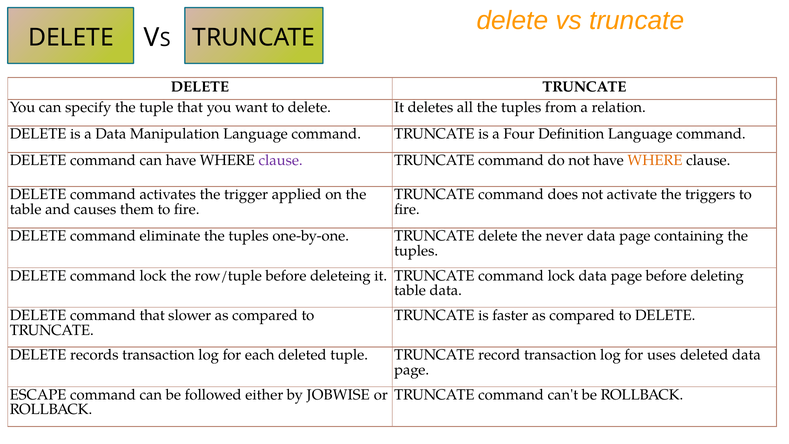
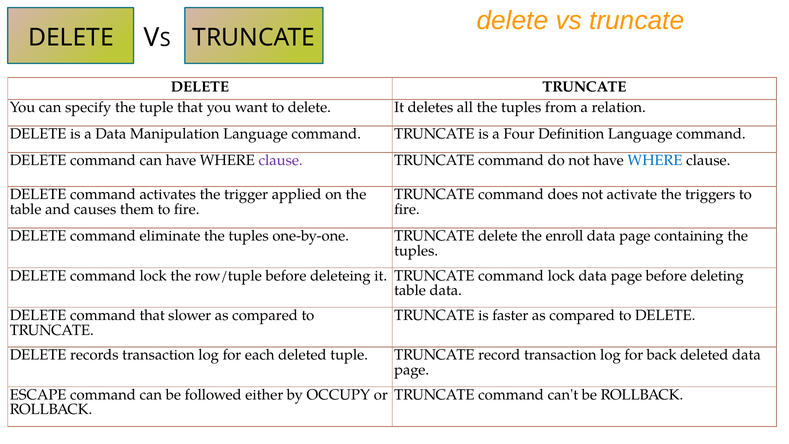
WHERE at (655, 160) colour: orange -> blue
never: never -> enroll
uses: uses -> back
JOBWISE: JOBWISE -> OCCUPY
